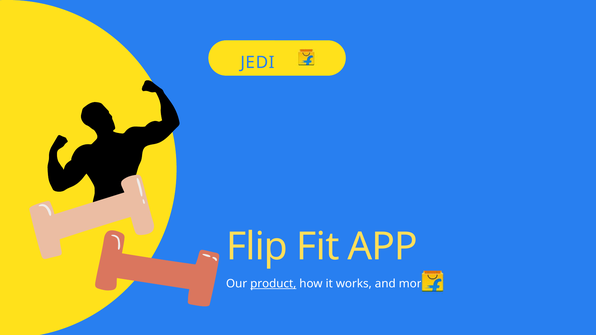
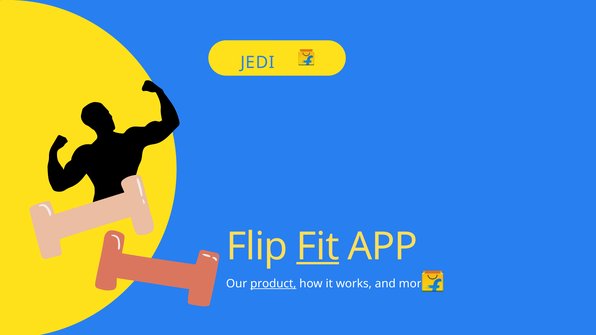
Fit underline: none -> present
